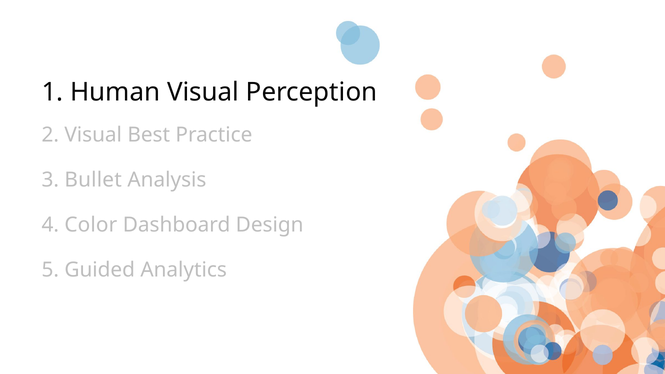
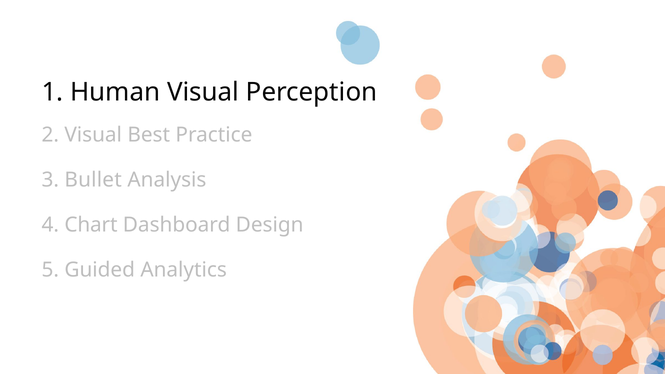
Color: Color -> Chart
